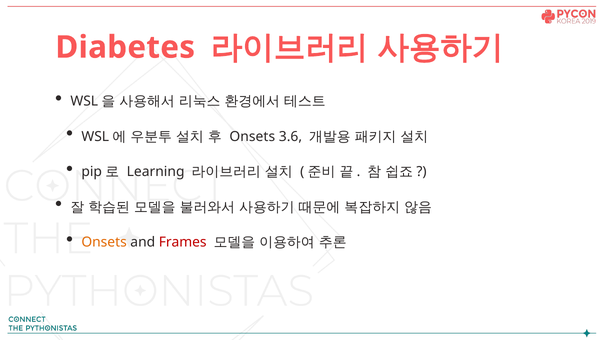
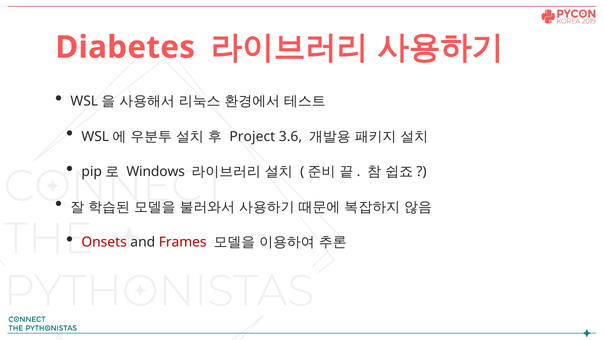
Onsets at (252, 136): Onsets -> Project
Learning: Learning -> Windows
Onsets at (104, 242) colour: orange -> red
